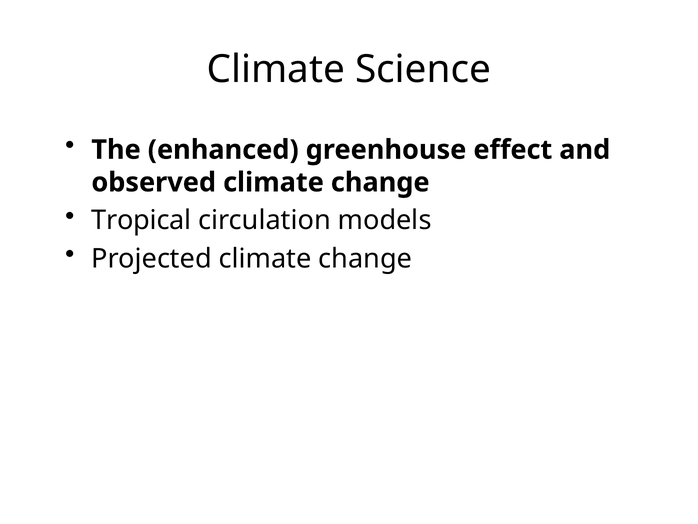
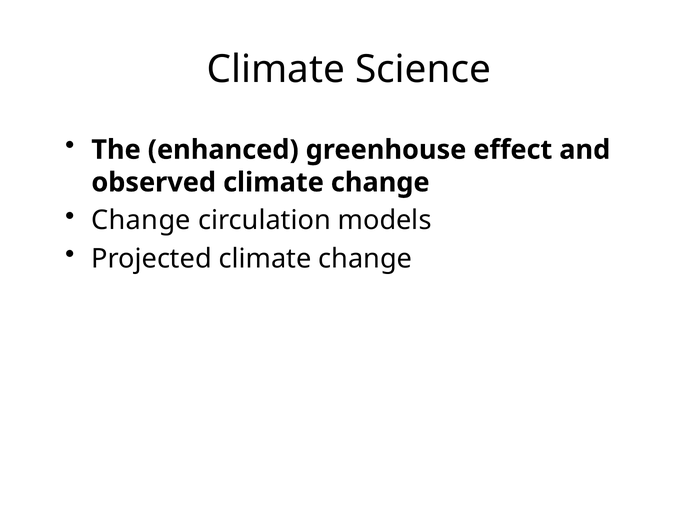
Tropical at (141, 220): Tropical -> Change
